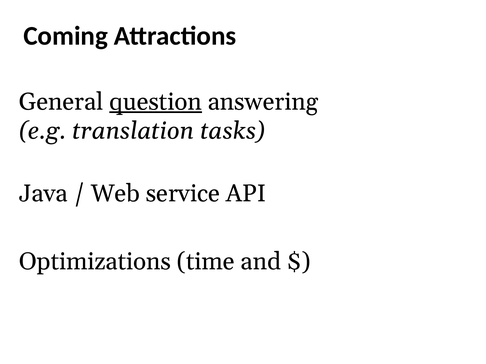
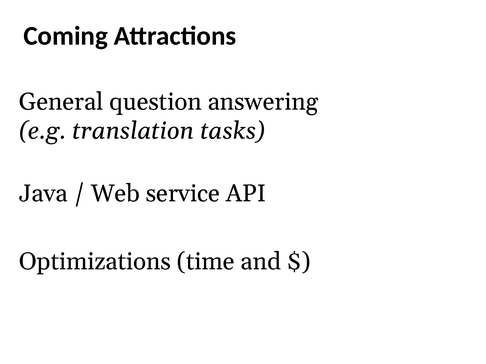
question underline: present -> none
